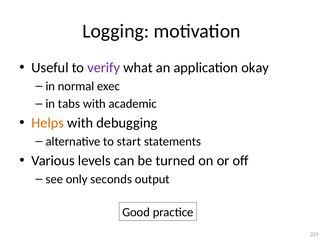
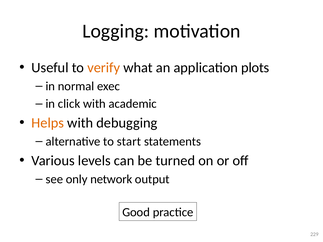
verify colour: purple -> orange
okay: okay -> plots
tabs: tabs -> click
seconds: seconds -> network
